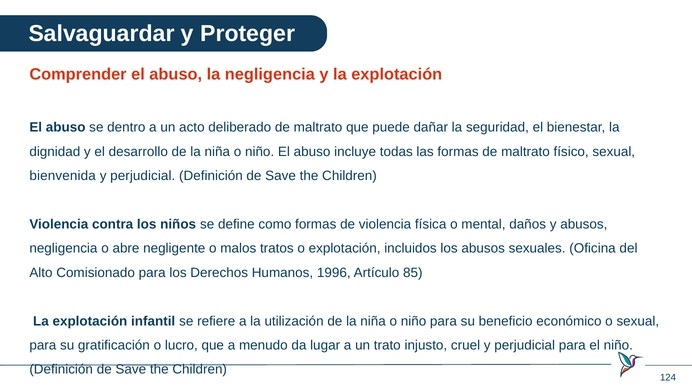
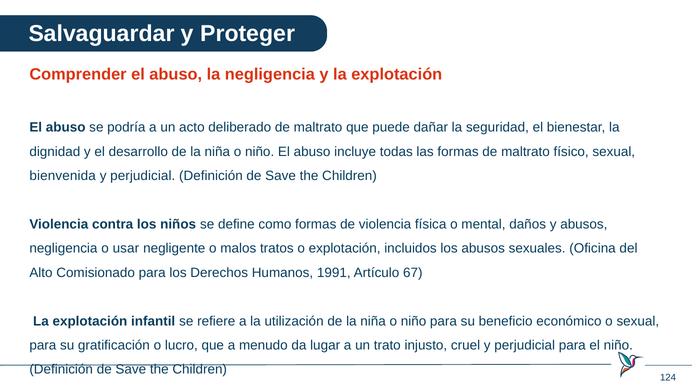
dentro: dentro -> podría
abre: abre -> usar
1996: 1996 -> 1991
85: 85 -> 67
